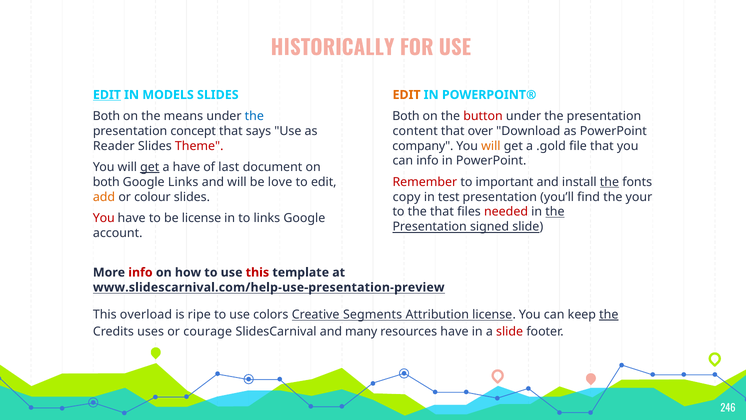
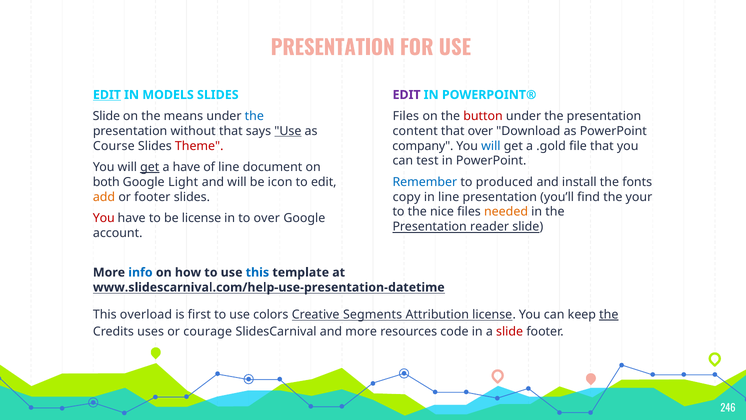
HISTORICALLY at (333, 48): HISTORICALLY -> PRESENTATION
EDIT at (407, 95) colour: orange -> purple
Both at (106, 116): Both -> Slide
Both at (406, 116): Both -> Files
concept: concept -> without
Use at (288, 131) underline: none -> present
Reader: Reader -> Course
will at (491, 146) colour: orange -> blue
can info: info -> test
of last: last -> line
Google Links: Links -> Light
love: love -> icon
Remember colour: red -> blue
important: important -> produced
the at (609, 182) underline: present -> none
or colour: colour -> footer
in test: test -> line
the that: that -> nice
needed colour: red -> orange
the at (555, 212) underline: present -> none
to links: links -> over
signed: signed -> reader
info at (140, 272) colour: red -> blue
this at (257, 272) colour: red -> blue
www.slidescarnival.com/help-use-presentation-preview: www.slidescarnival.com/help-use-presentation-preview -> www.slidescarnival.com/help-use-presentation-datetime
ripe: ripe -> first
and many: many -> more
resources have: have -> code
